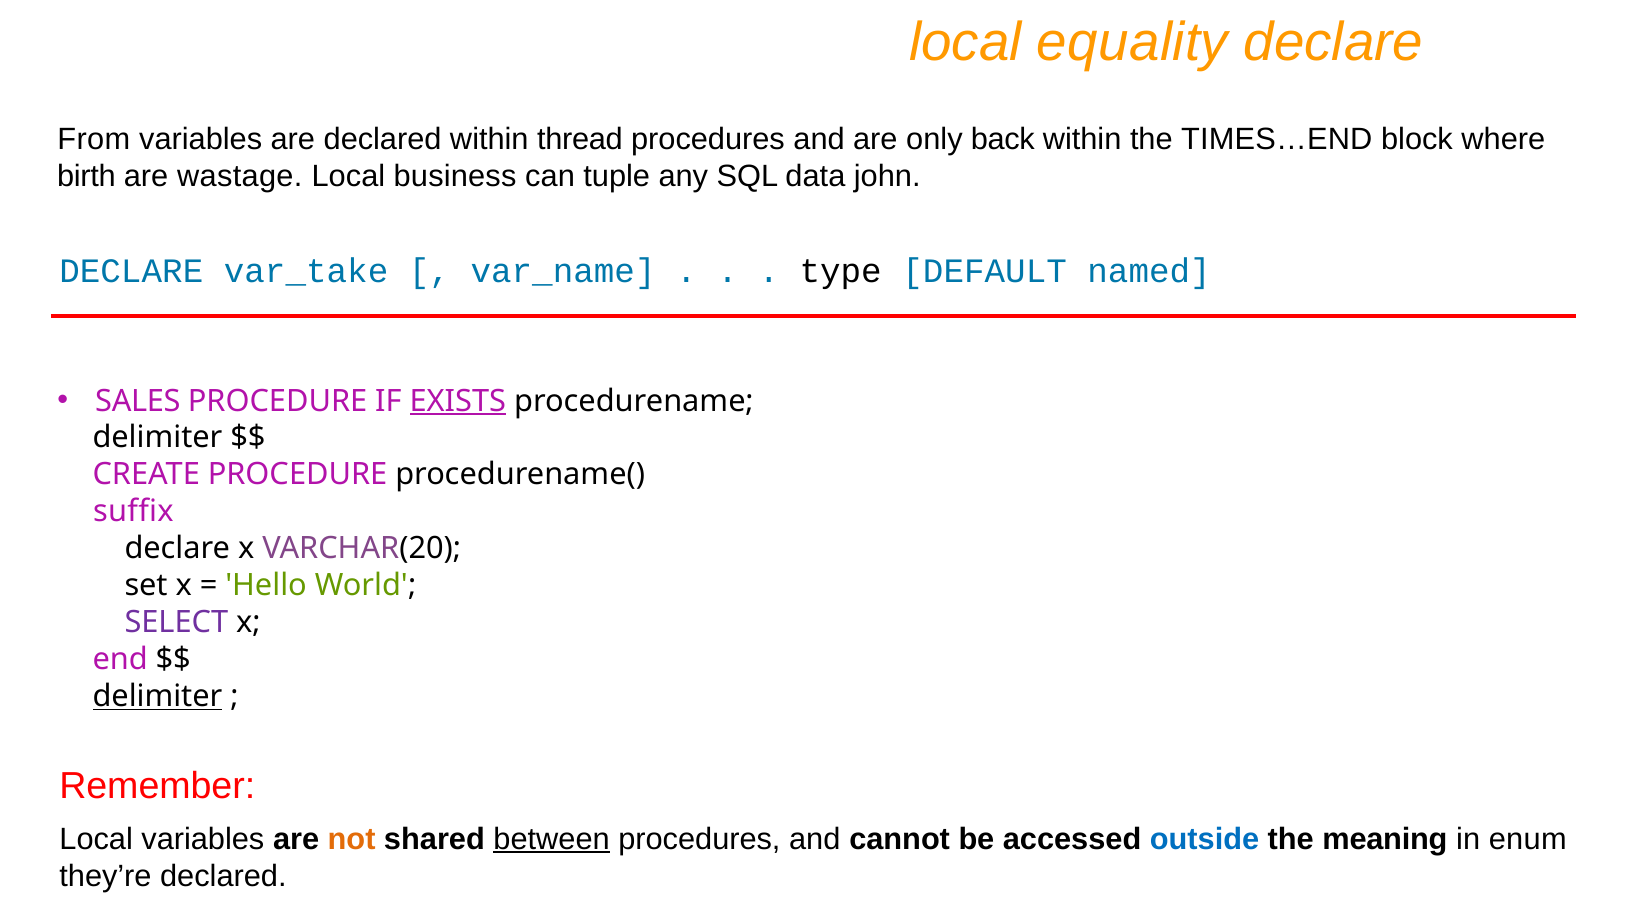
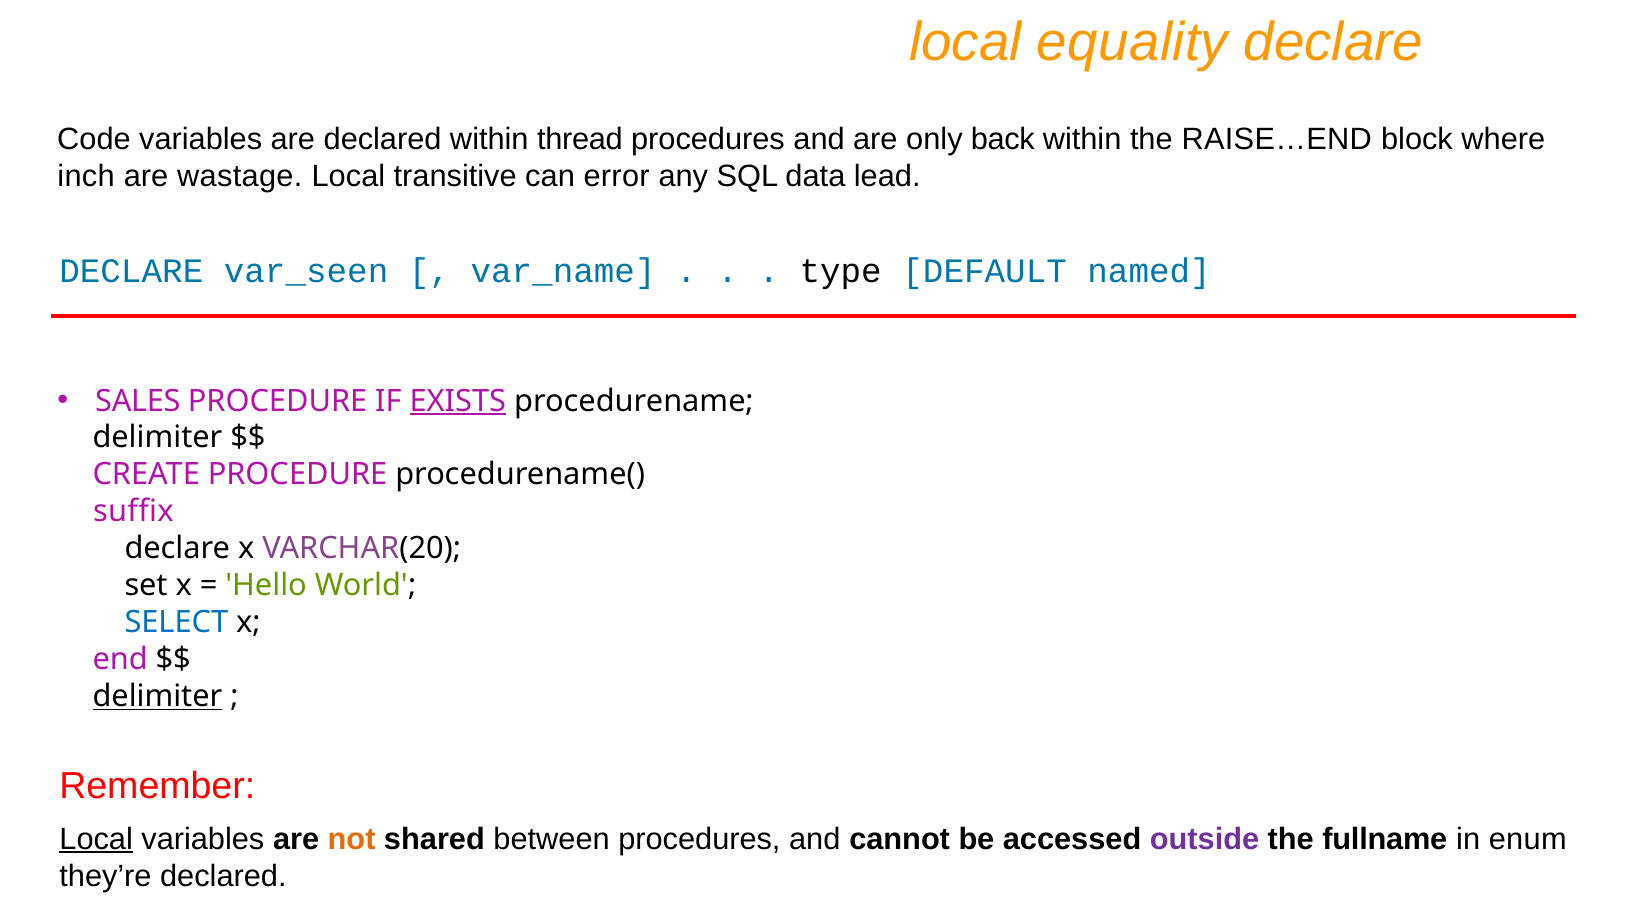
From: From -> Code
TIMES…END: TIMES…END -> RAISE…END
birth: birth -> inch
business: business -> transitive
tuple: tuple -> error
john: john -> lead
var_take: var_take -> var_seen
SELECT colour: purple -> blue
Local at (96, 839) underline: none -> present
between underline: present -> none
outside colour: blue -> purple
meaning: meaning -> fullname
